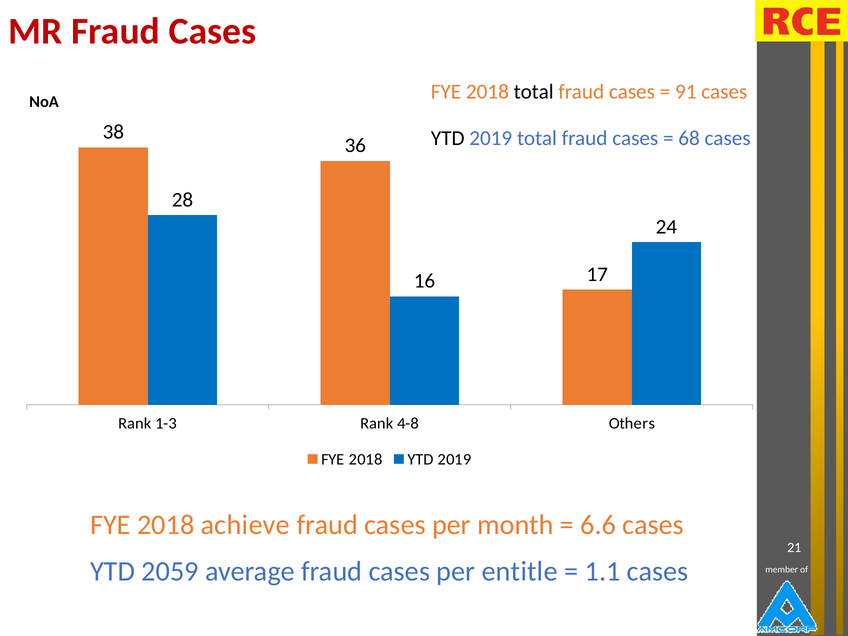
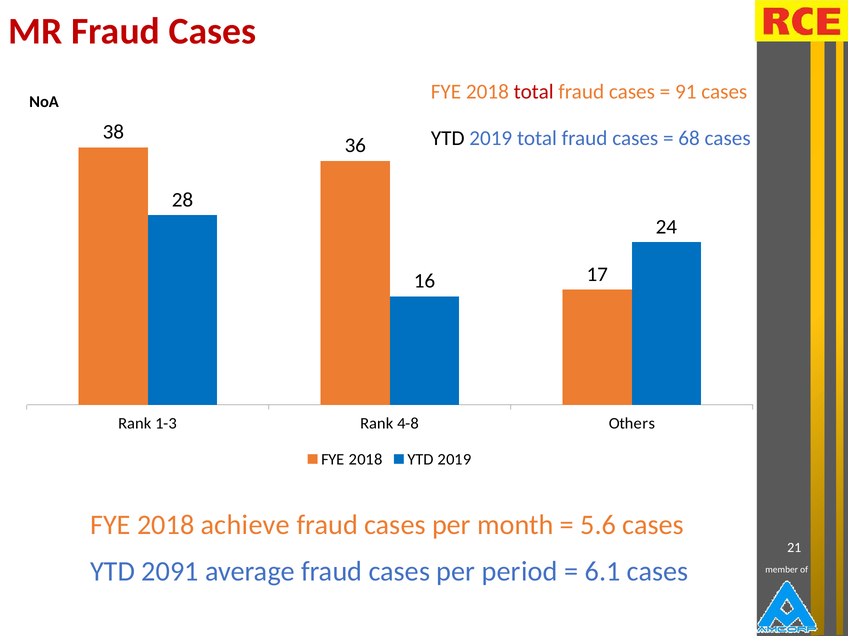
total at (534, 92) colour: black -> red
6.6: 6.6 -> 5.6
2059: 2059 -> 2091
entitle: entitle -> period
1.1: 1.1 -> 6.1
